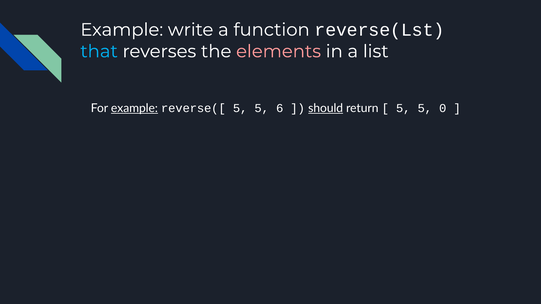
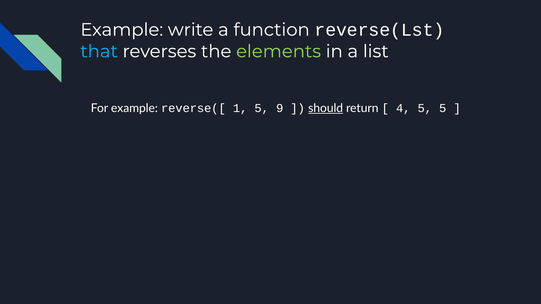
elements colour: pink -> light green
example at (134, 108) underline: present -> none
reverse([ 5: 5 -> 1
6: 6 -> 9
5 at (403, 108): 5 -> 4
5 0: 0 -> 5
